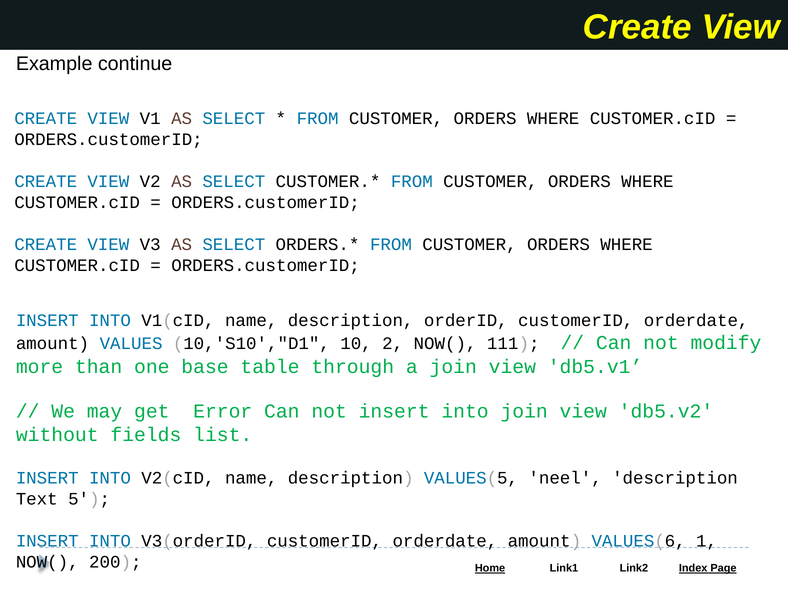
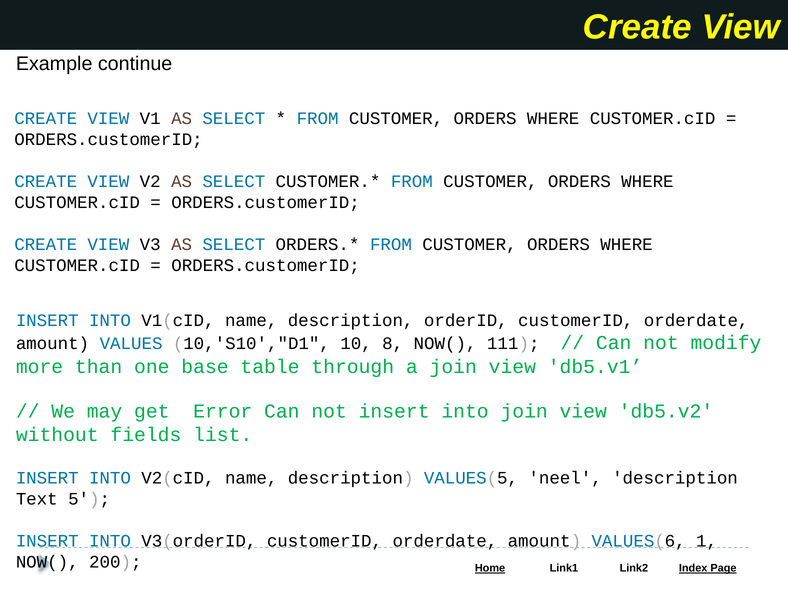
2: 2 -> 8
